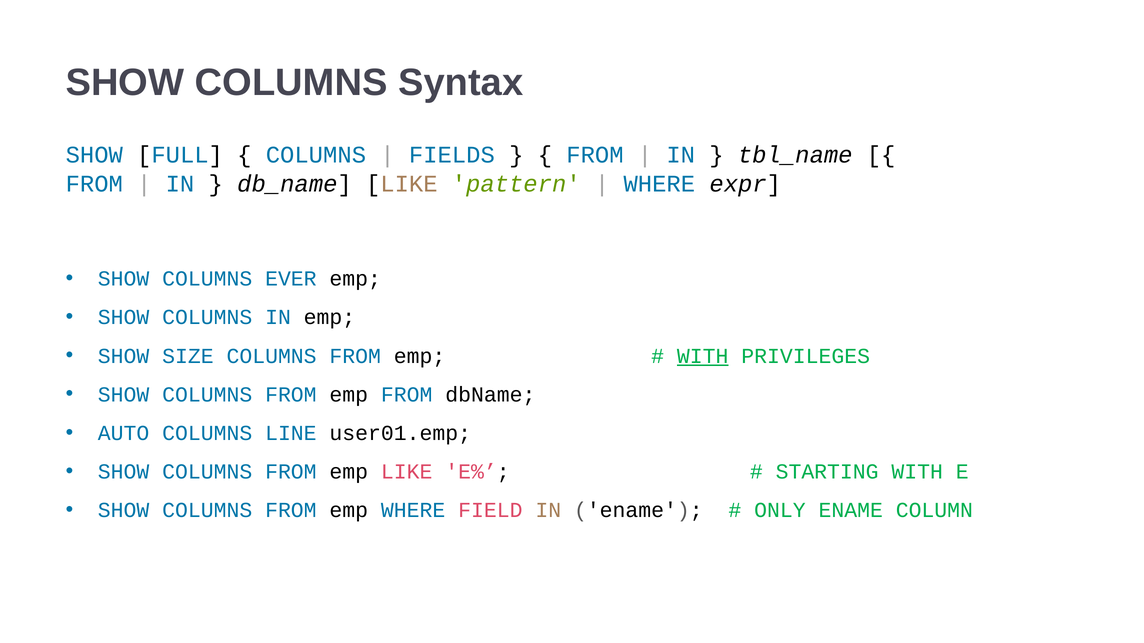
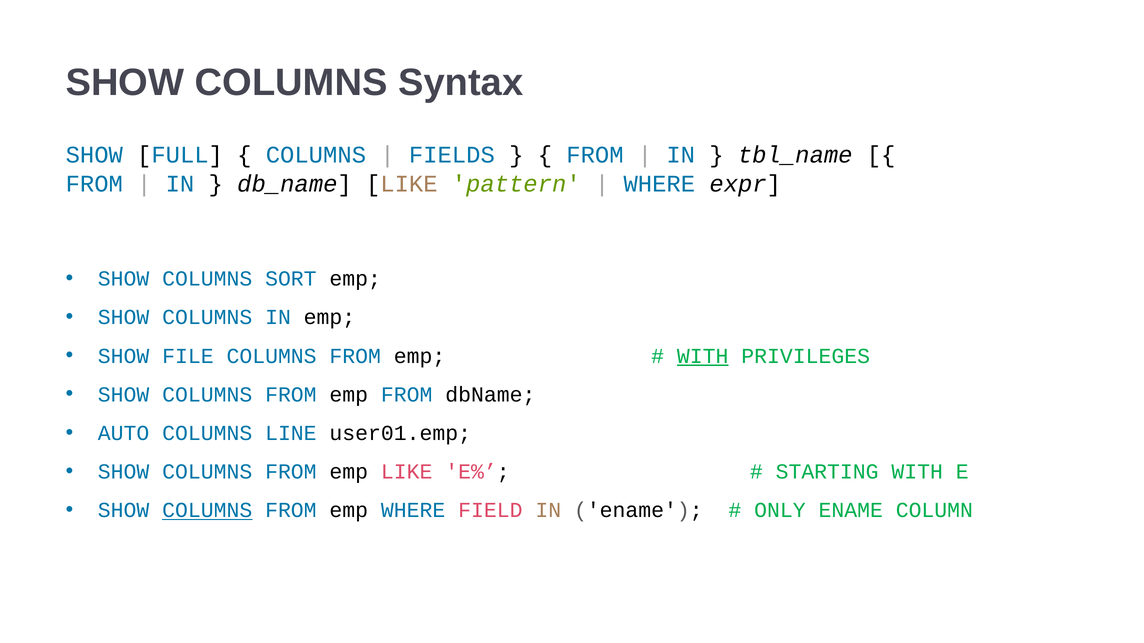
EVER: EVER -> SORT
SIZE: SIZE -> FILE
COLUMNS at (207, 511) underline: none -> present
